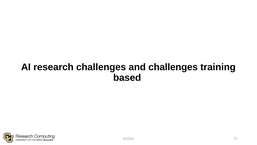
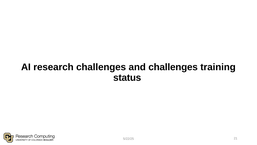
based: based -> status
